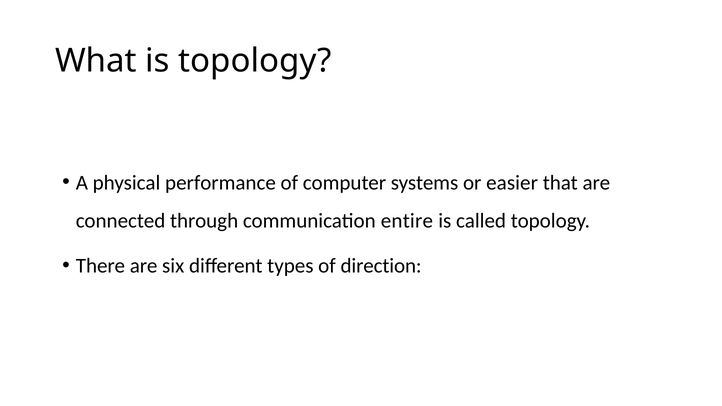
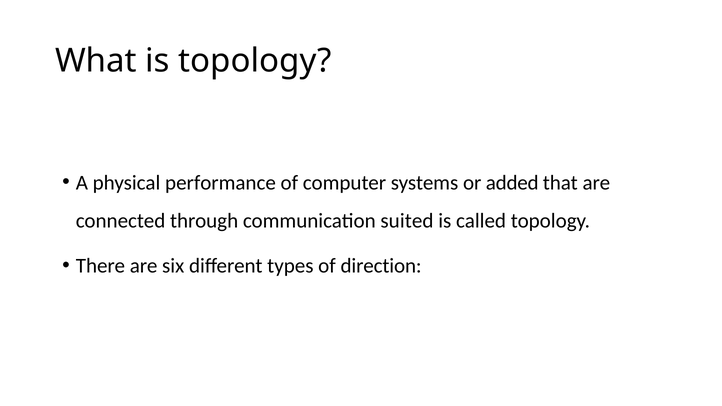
easier: easier -> added
entire: entire -> suited
